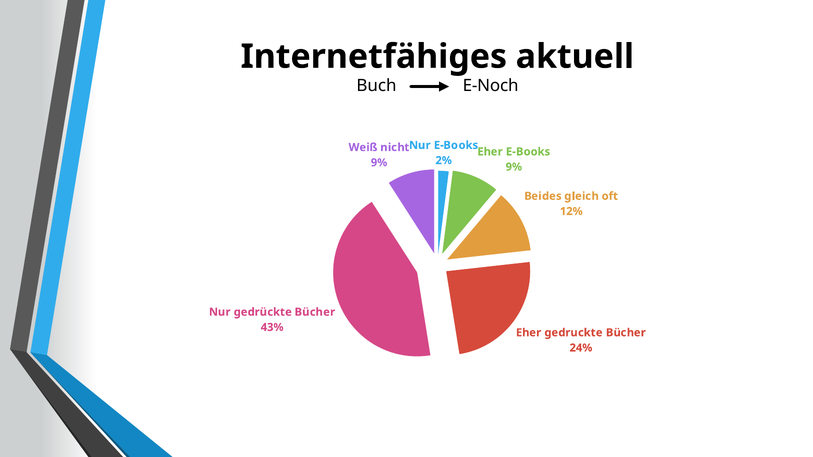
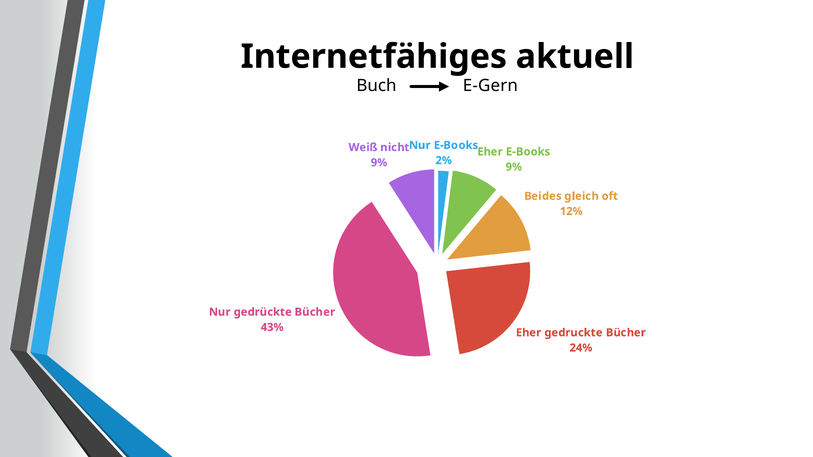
E-Noch: E-Noch -> E-Gern
